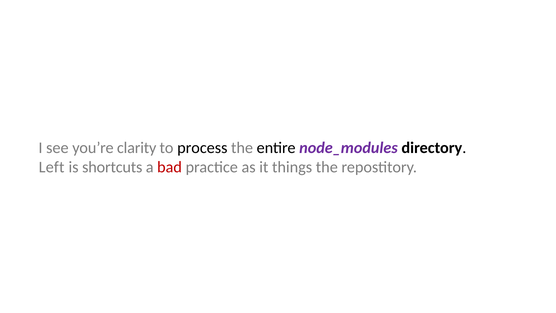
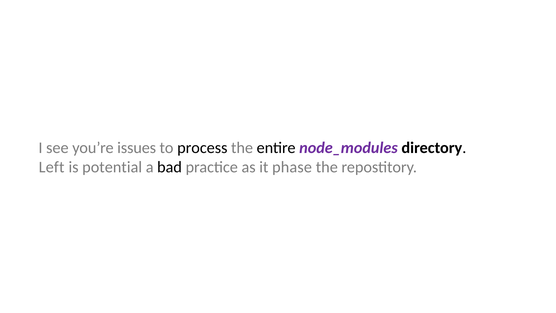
clarity: clarity -> issues
shortcuts: shortcuts -> potential
bad colour: red -> black
things: things -> phase
